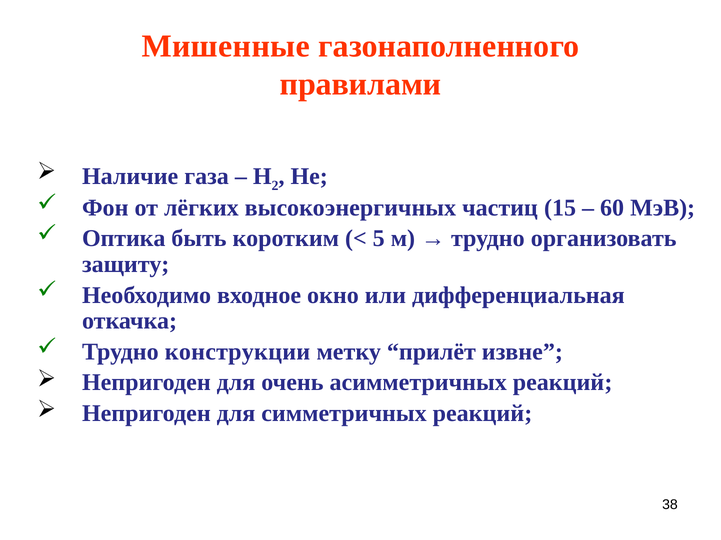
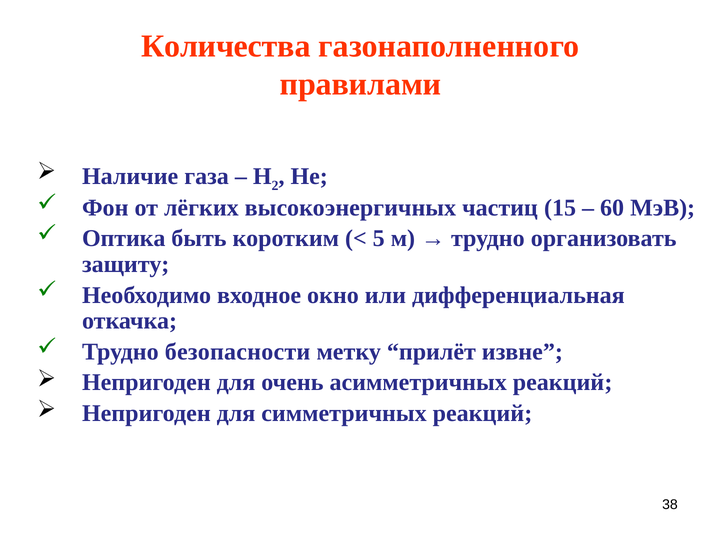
Мишенные: Мишенные -> Количества
конструкции: конструкции -> безопасности
